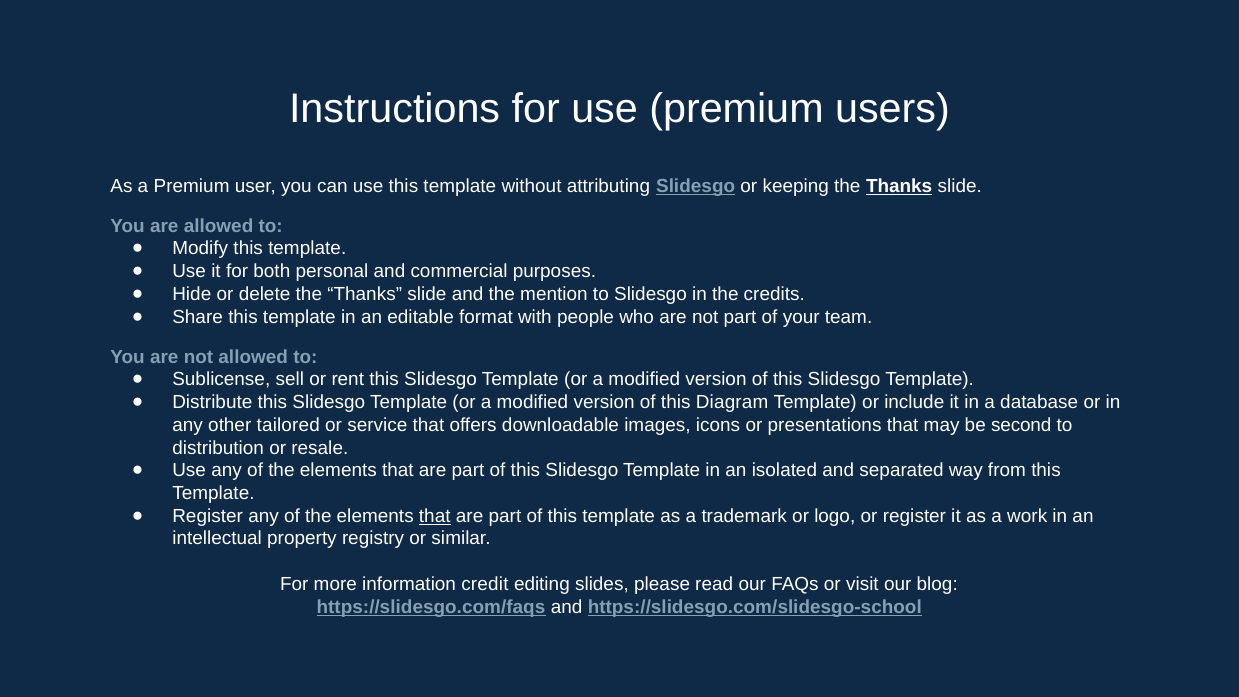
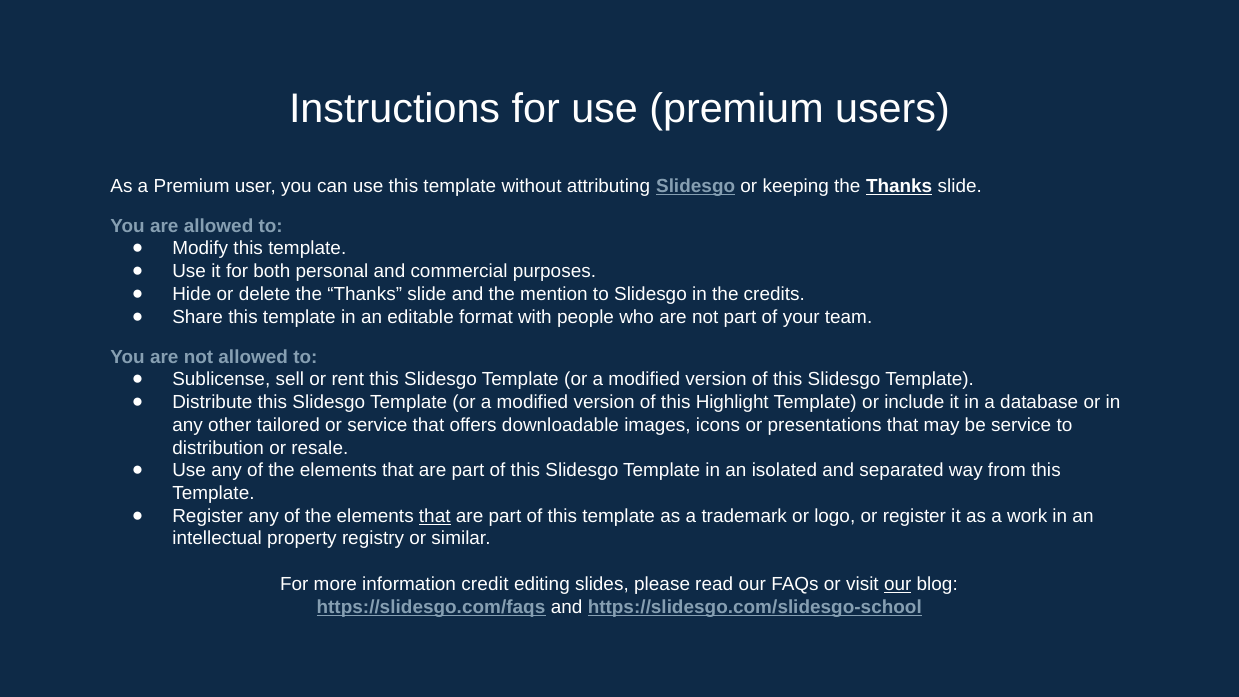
Diagram: Diagram -> Highlight
be second: second -> service
our at (898, 584) underline: none -> present
